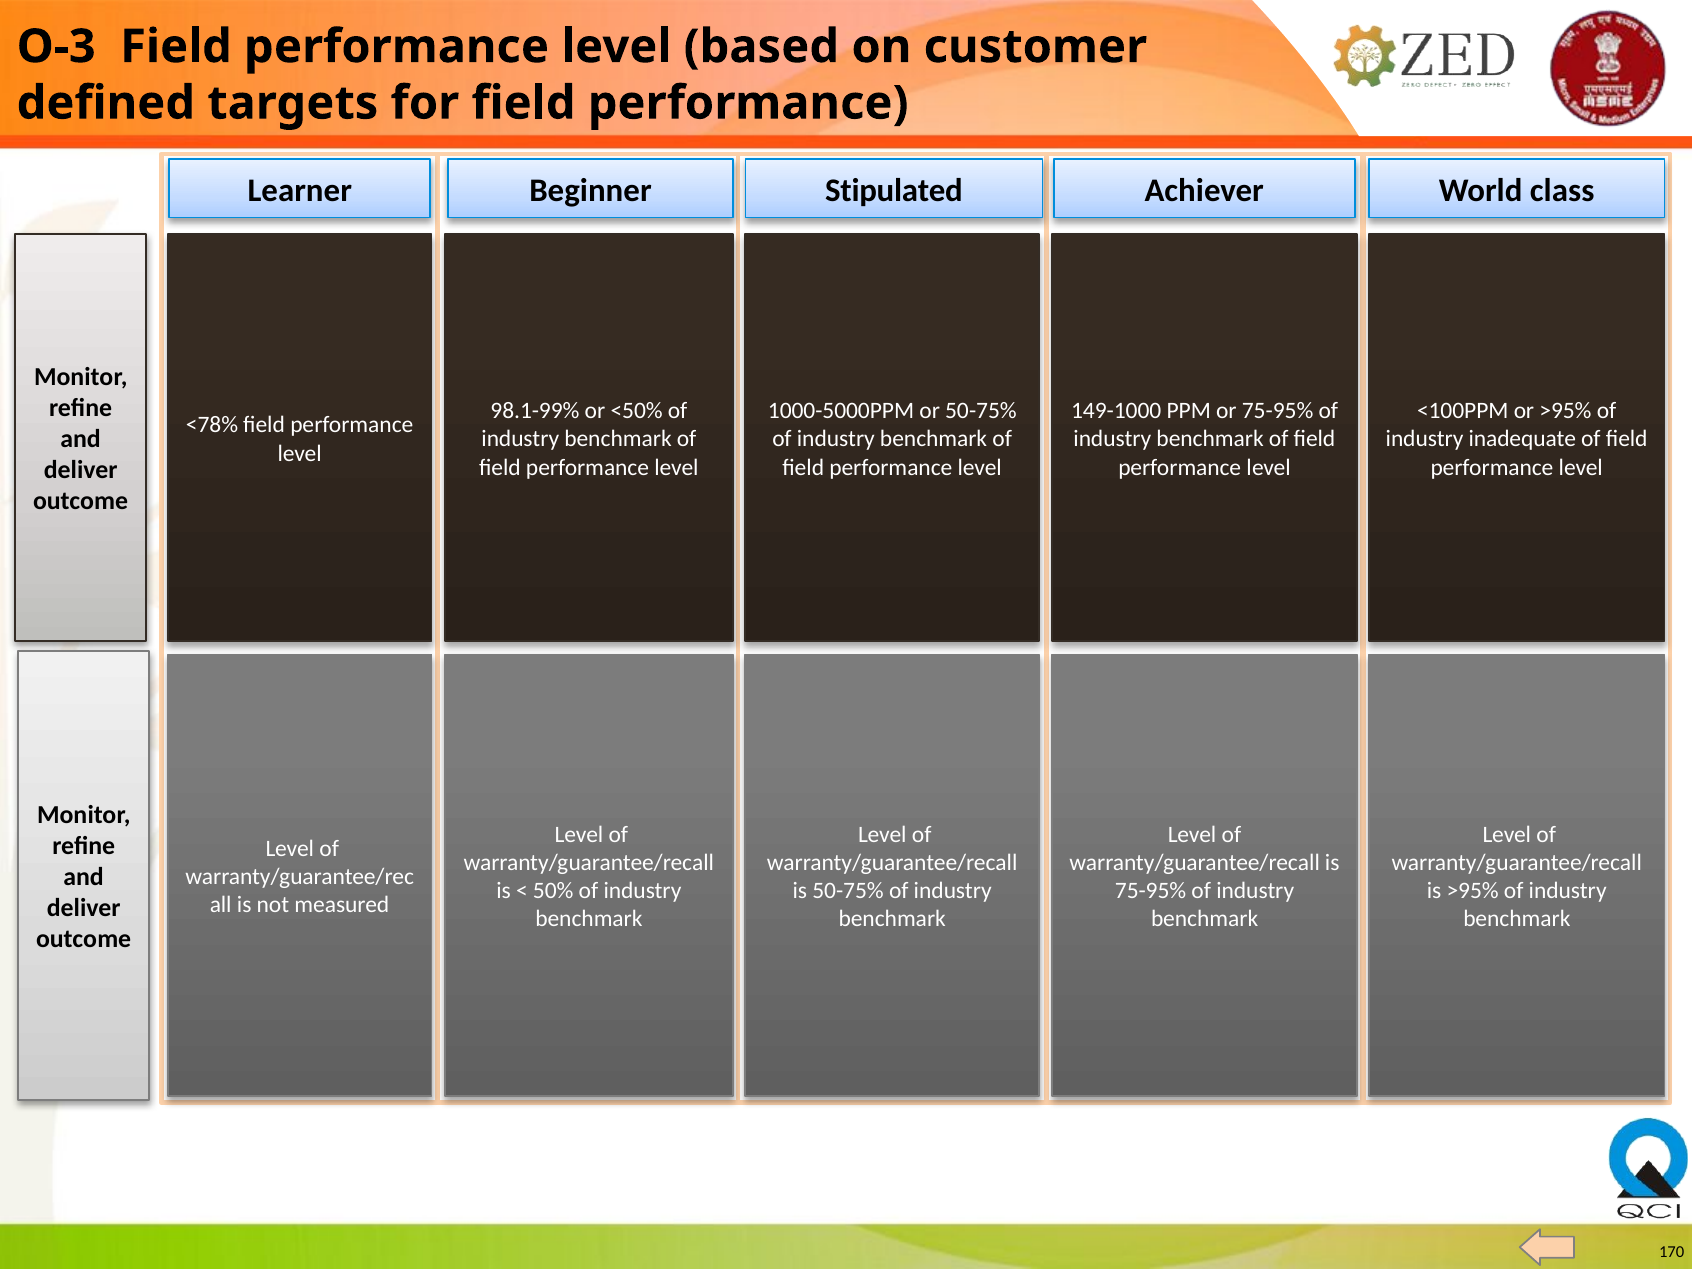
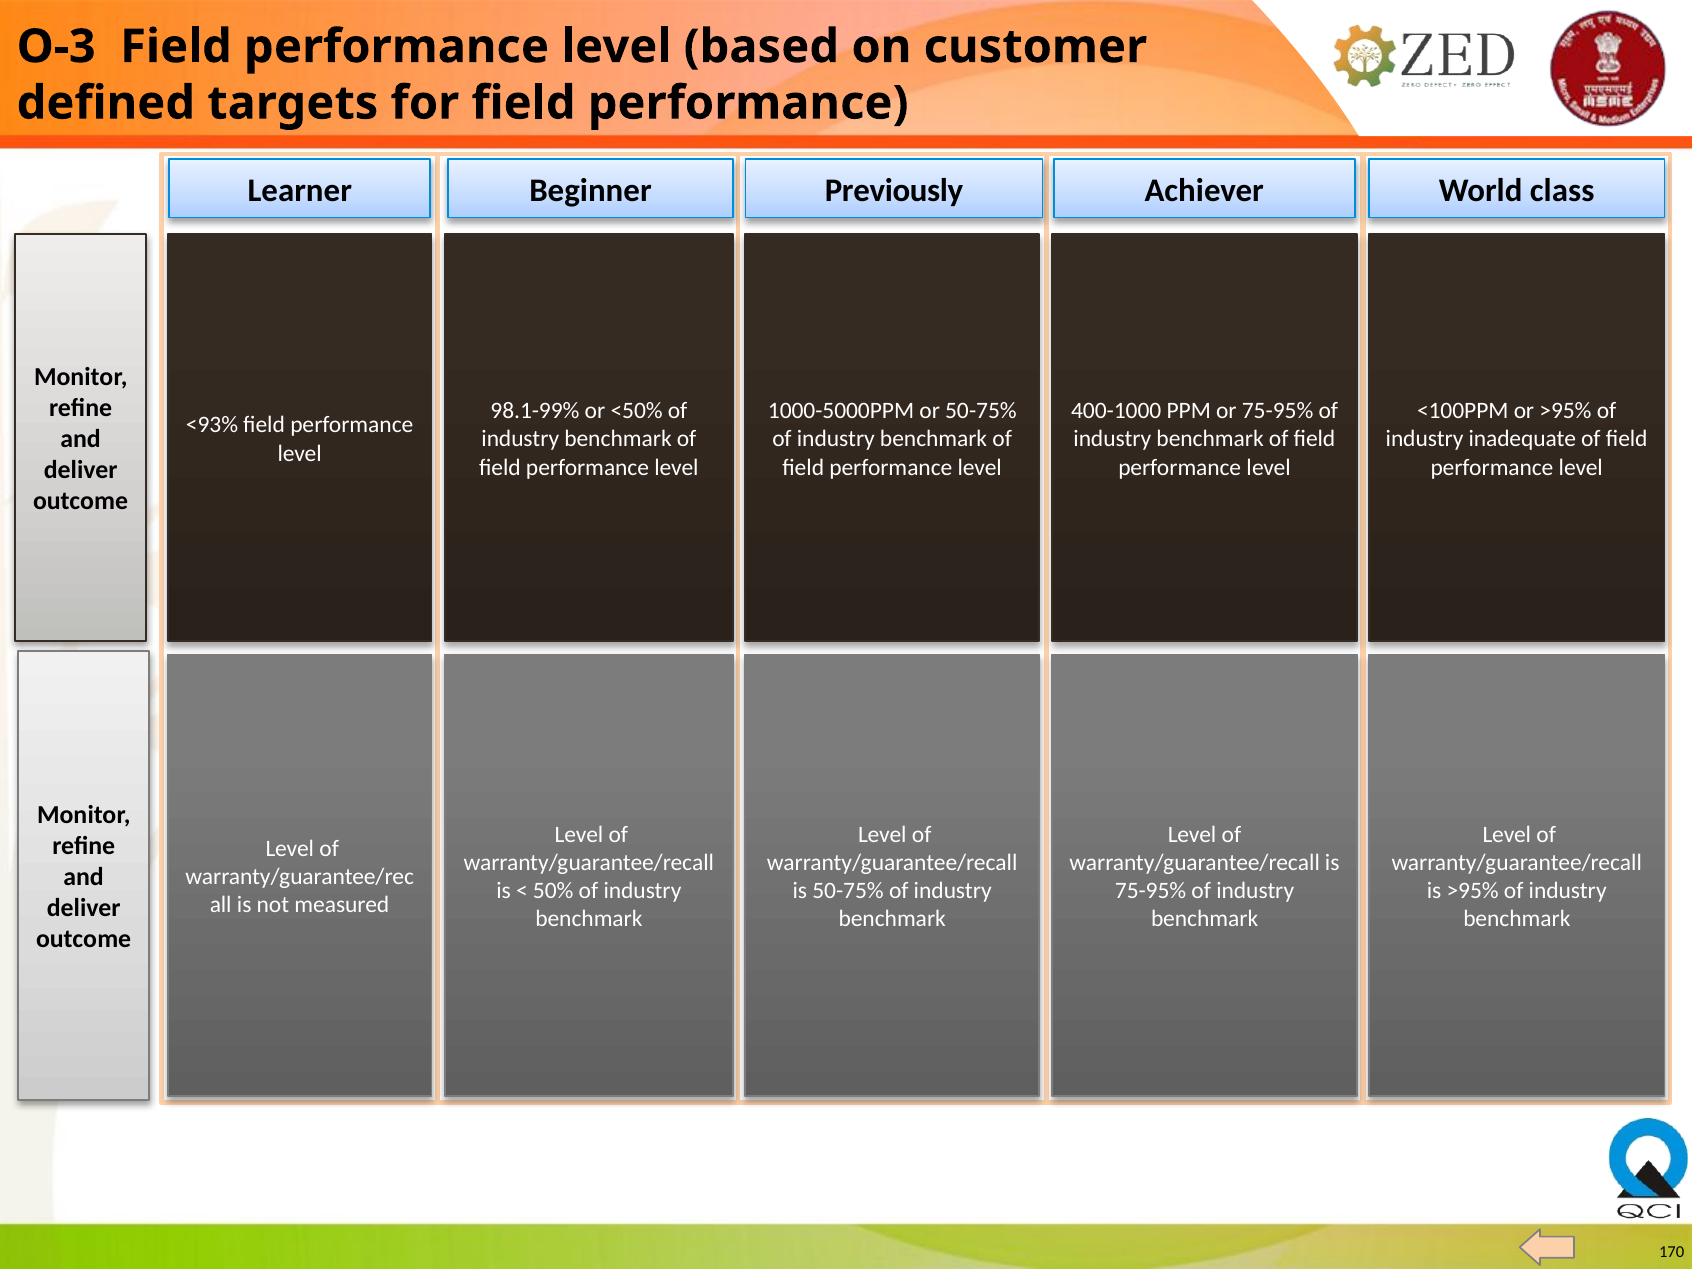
Stipulated: Stipulated -> Previously
149-1000: 149-1000 -> 400-1000
<78%: <78% -> <93%
